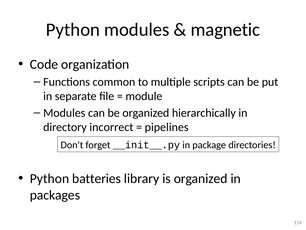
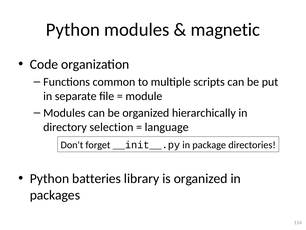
incorrect: incorrect -> selection
pipelines: pipelines -> language
